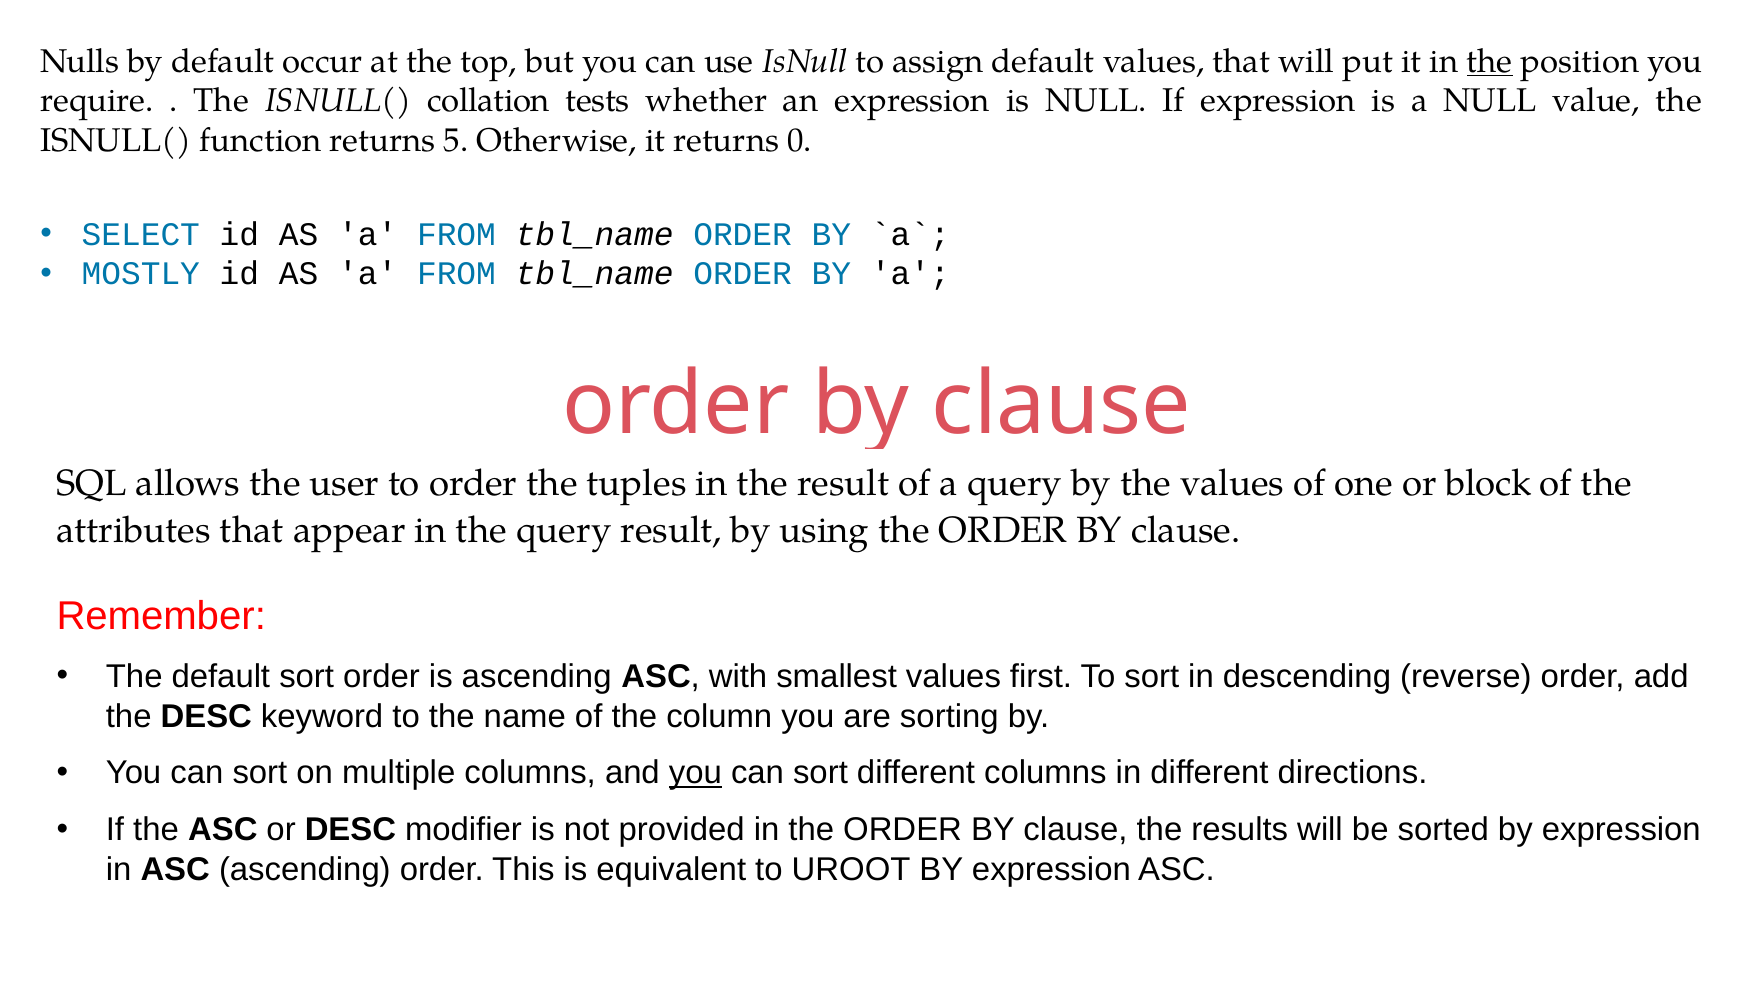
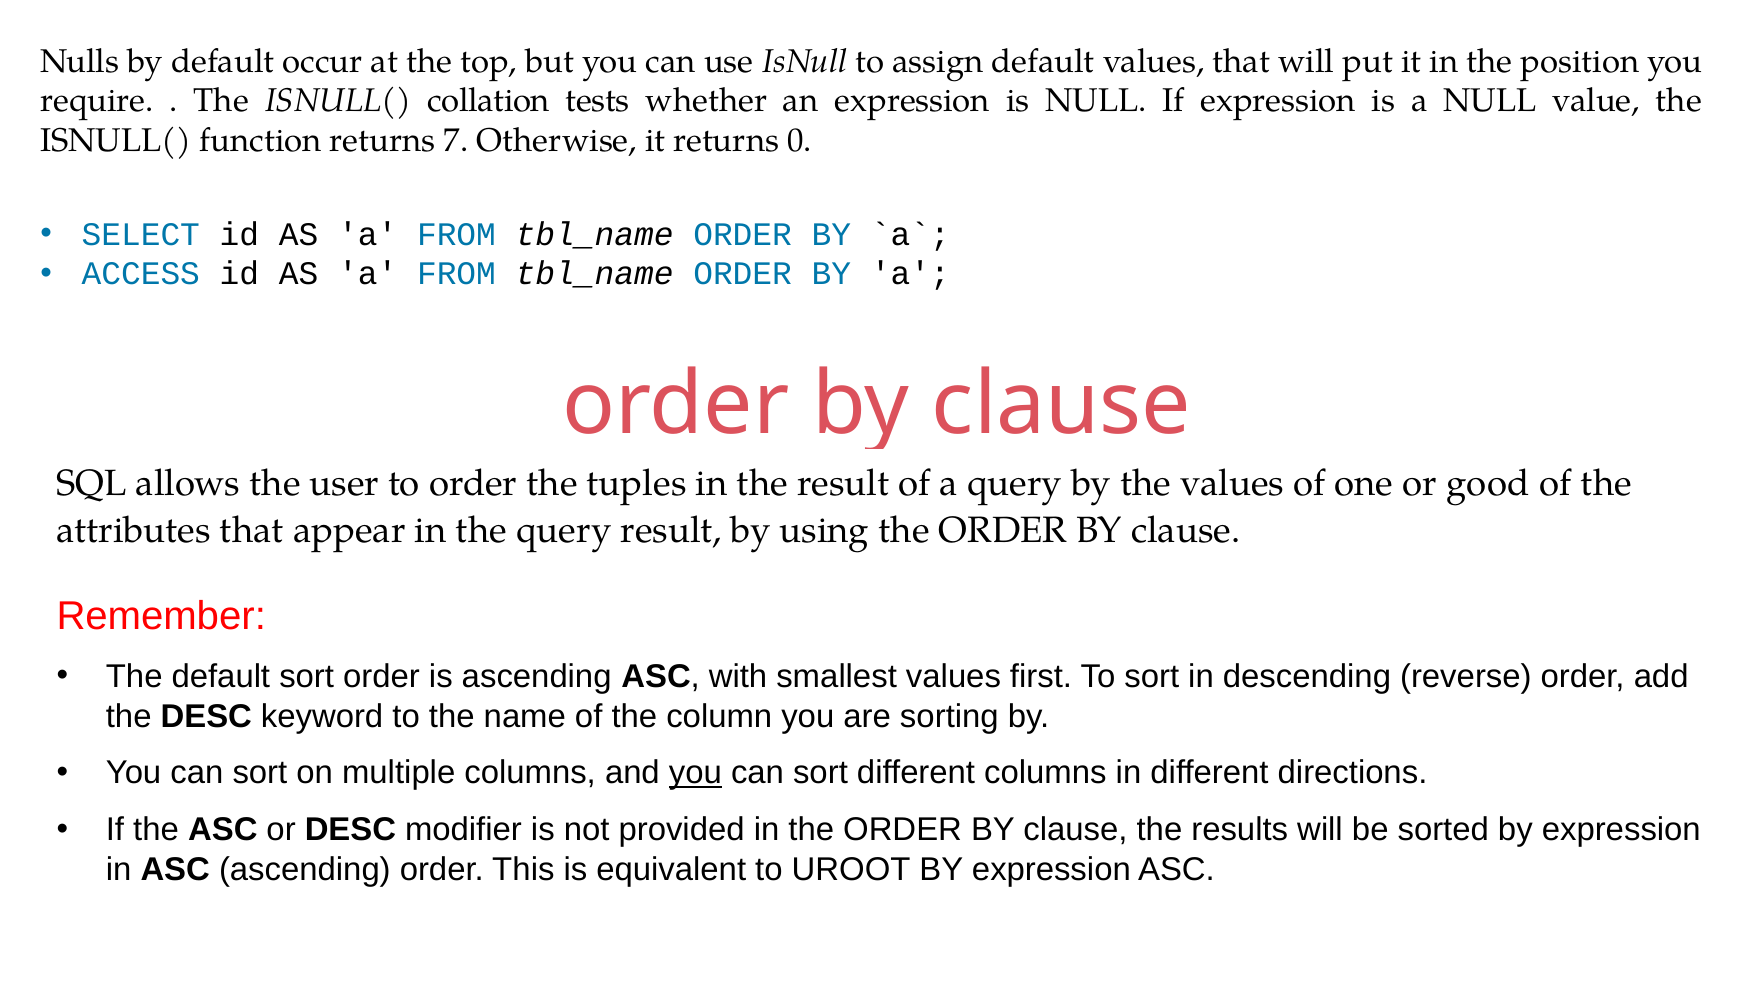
the at (1490, 61) underline: present -> none
5: 5 -> 7
MOSTLY: MOSTLY -> ACCESS
block: block -> good
